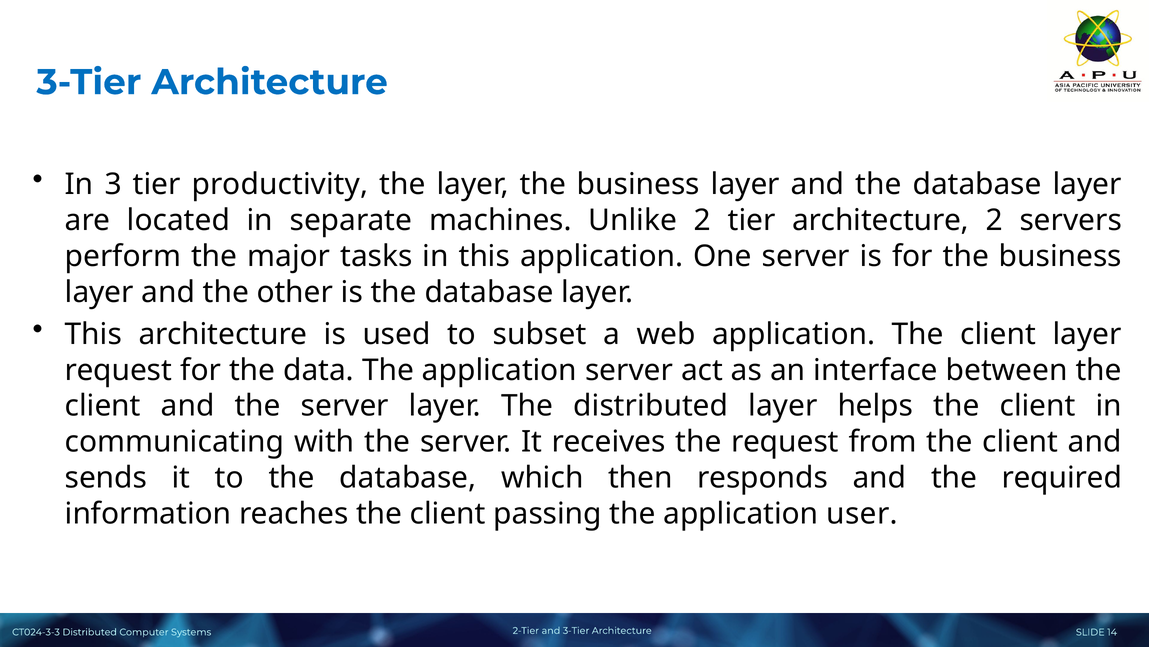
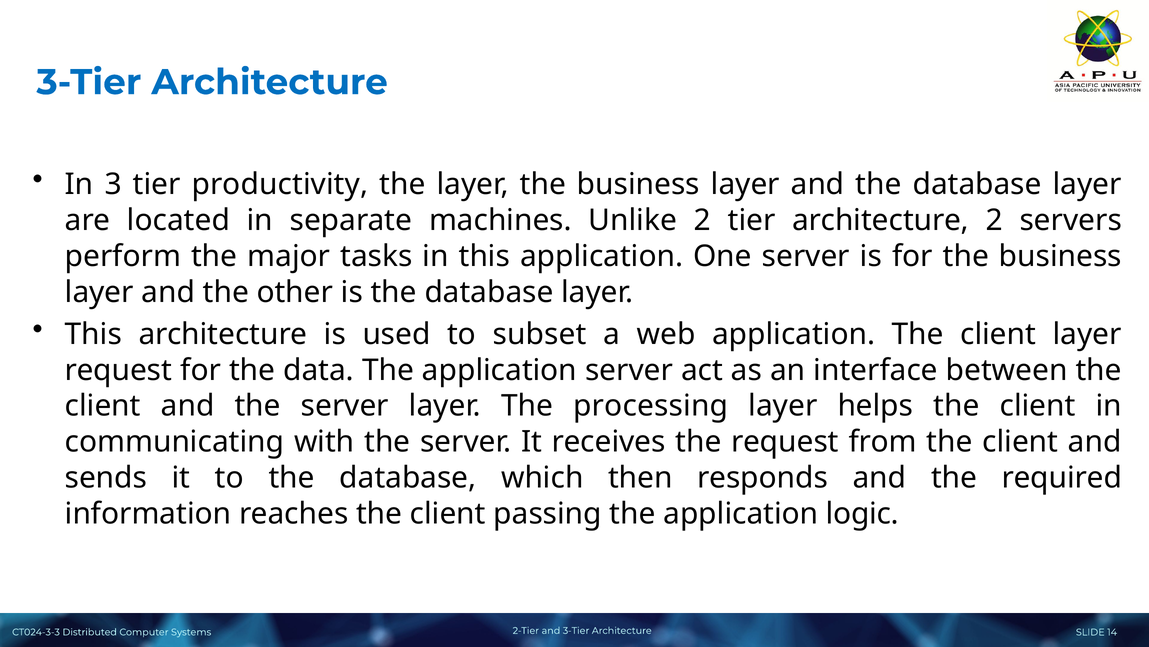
The distributed: distributed -> processing
user: user -> logic
